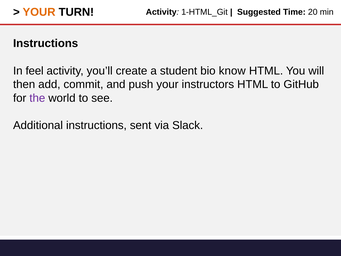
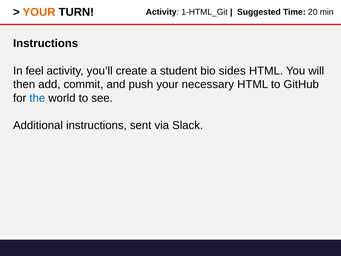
know: know -> sides
instructors: instructors -> necessary
the colour: purple -> blue
